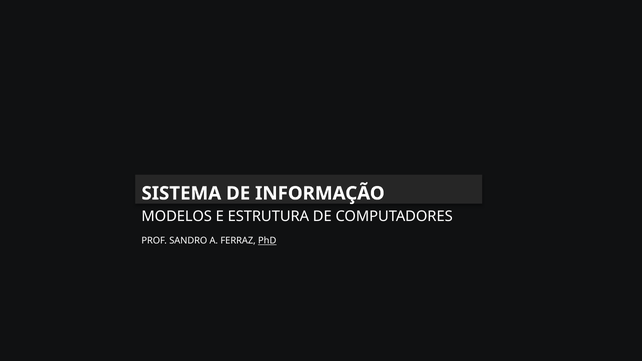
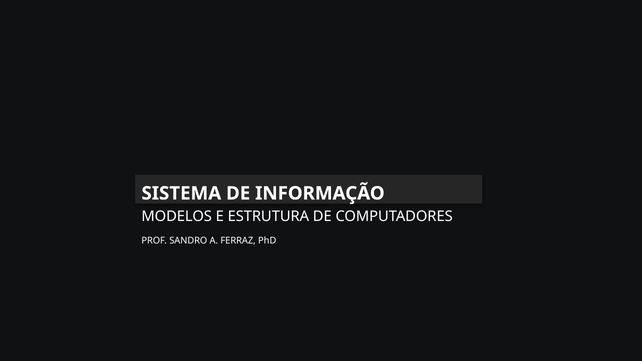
PhD underline: present -> none
